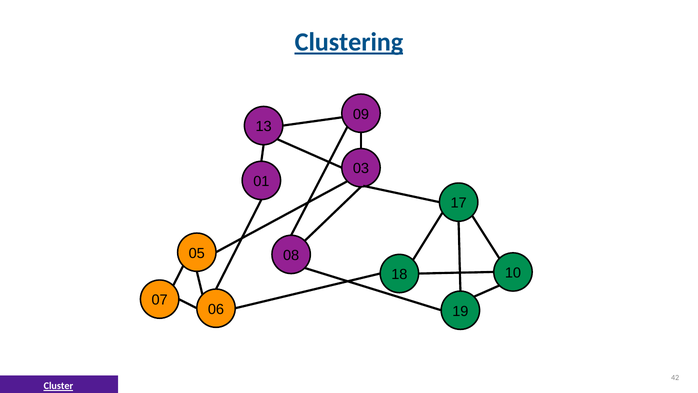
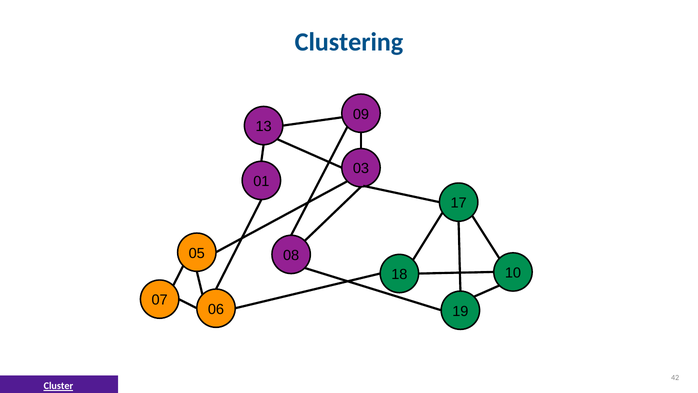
Clustering underline: present -> none
